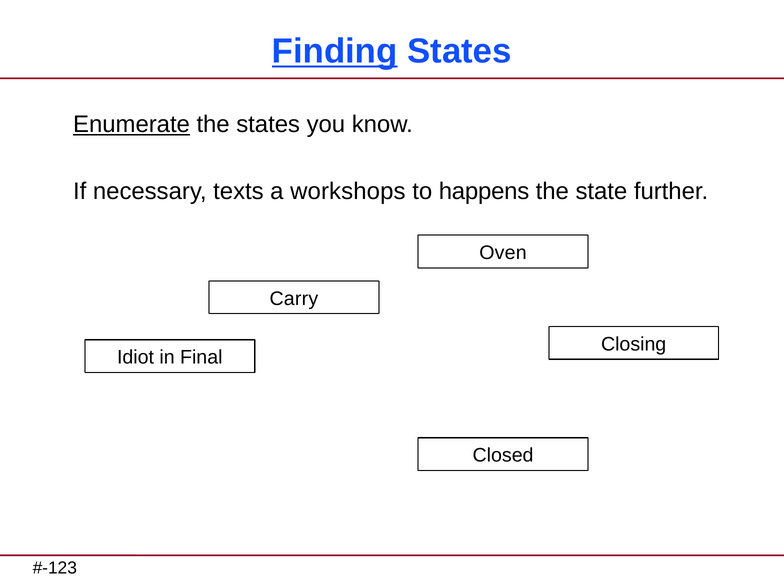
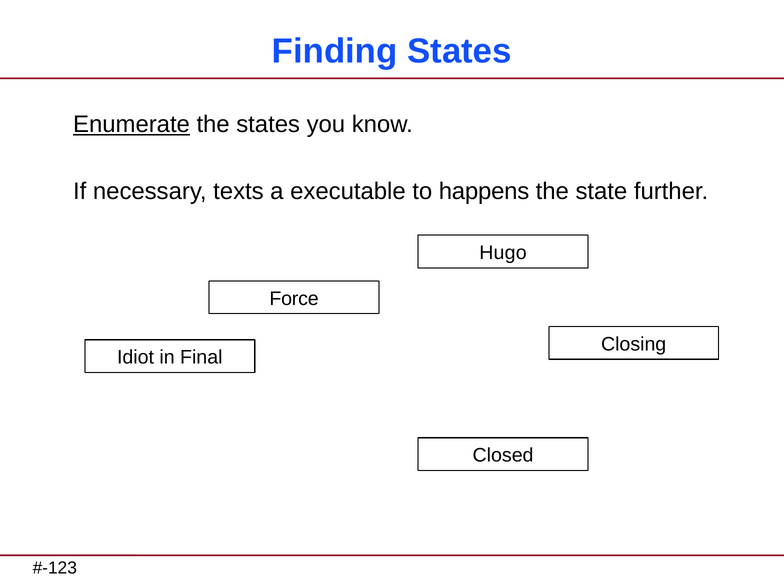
Finding underline: present -> none
workshops: workshops -> executable
Oven: Oven -> Hugo
Carry: Carry -> Force
